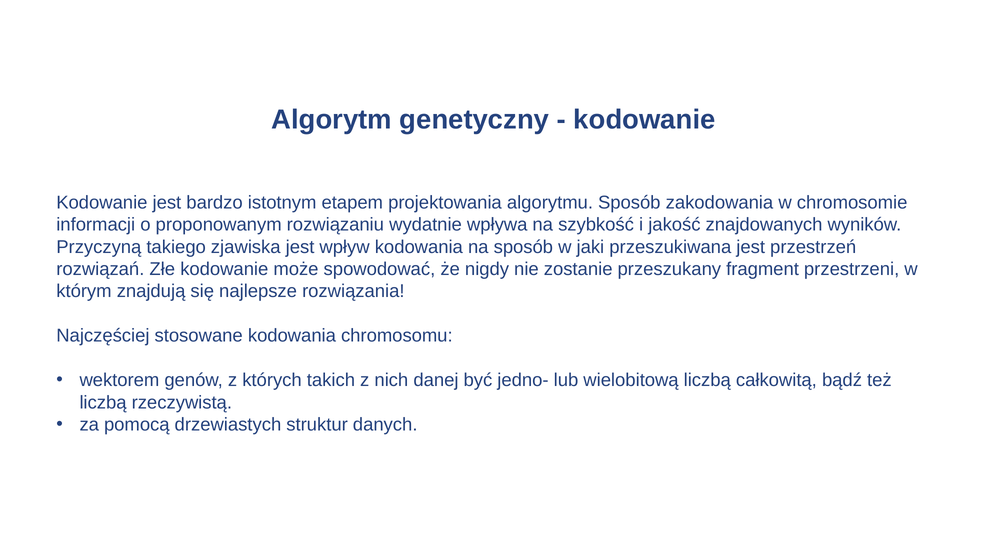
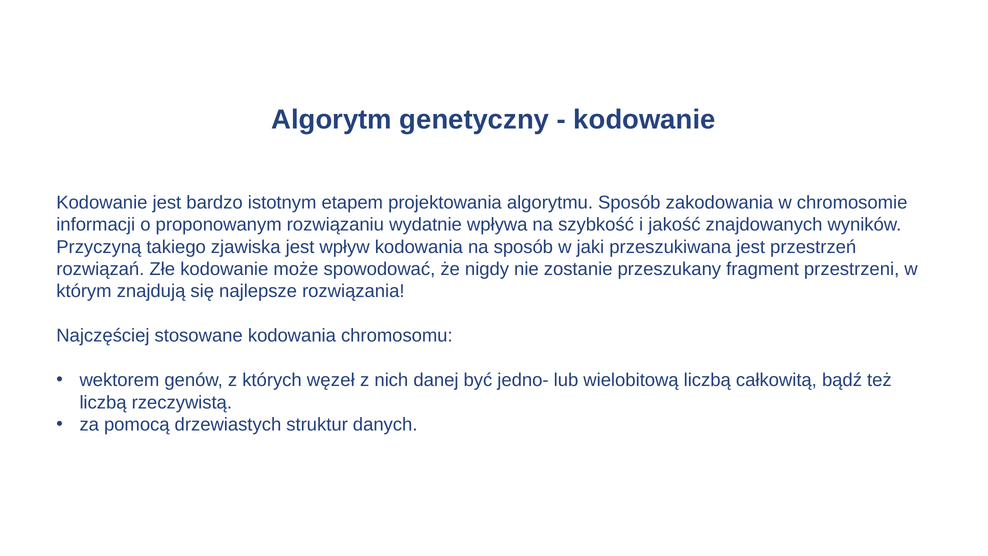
takich: takich -> węzeł
